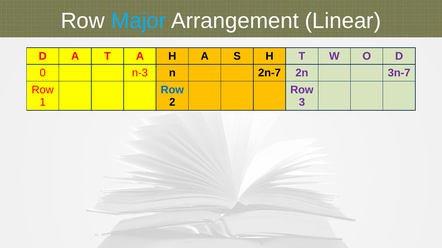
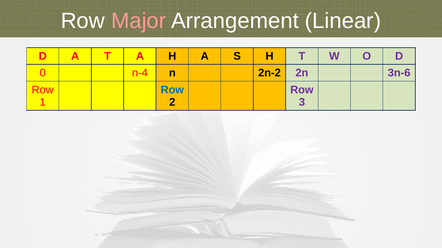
Major colour: light blue -> pink
n-3: n-3 -> n-4
2n-7: 2n-7 -> 2n-2
3n-7: 3n-7 -> 3n-6
